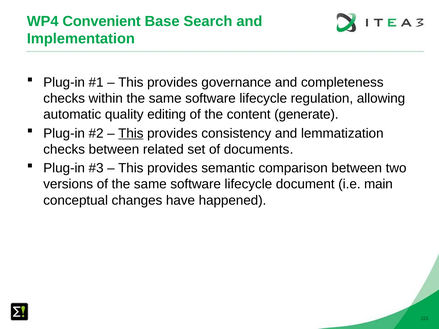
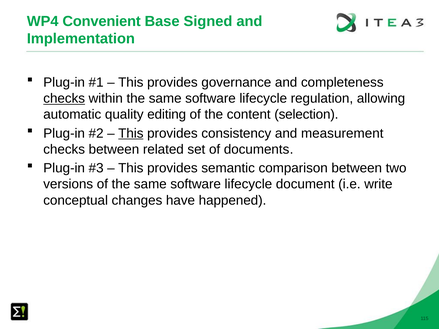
Search: Search -> Signed
checks at (64, 99) underline: none -> present
generate: generate -> selection
lemmatization: lemmatization -> measurement
main: main -> write
